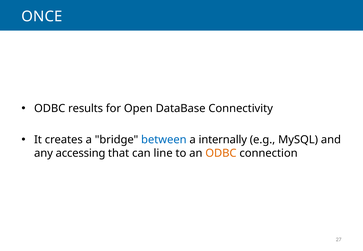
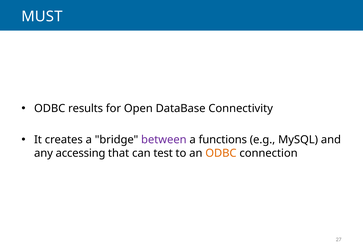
ONCE: ONCE -> MUST
between colour: blue -> purple
internally: internally -> functions
line: line -> test
